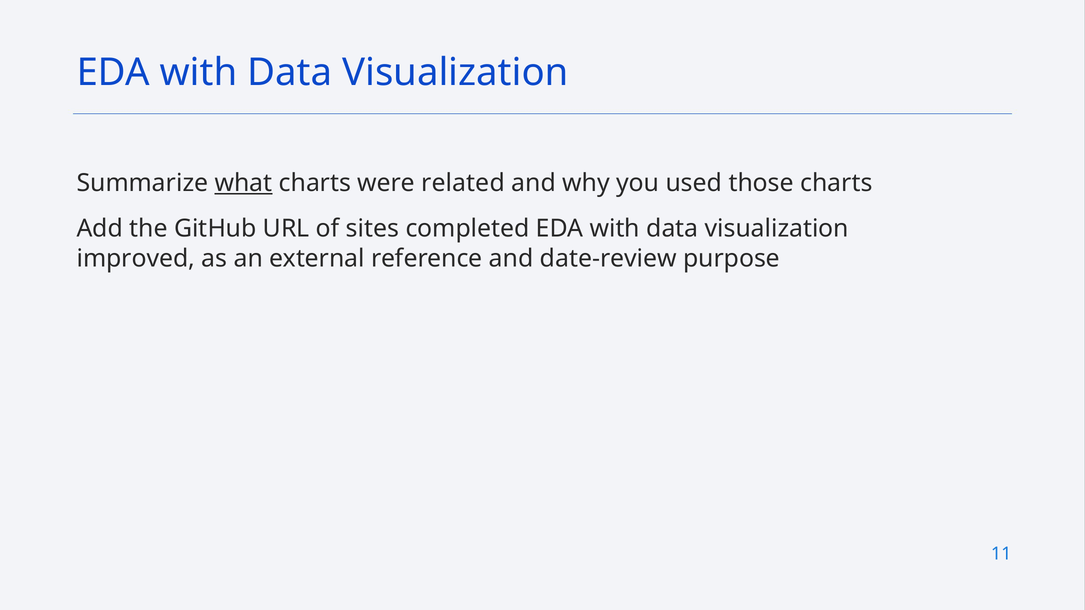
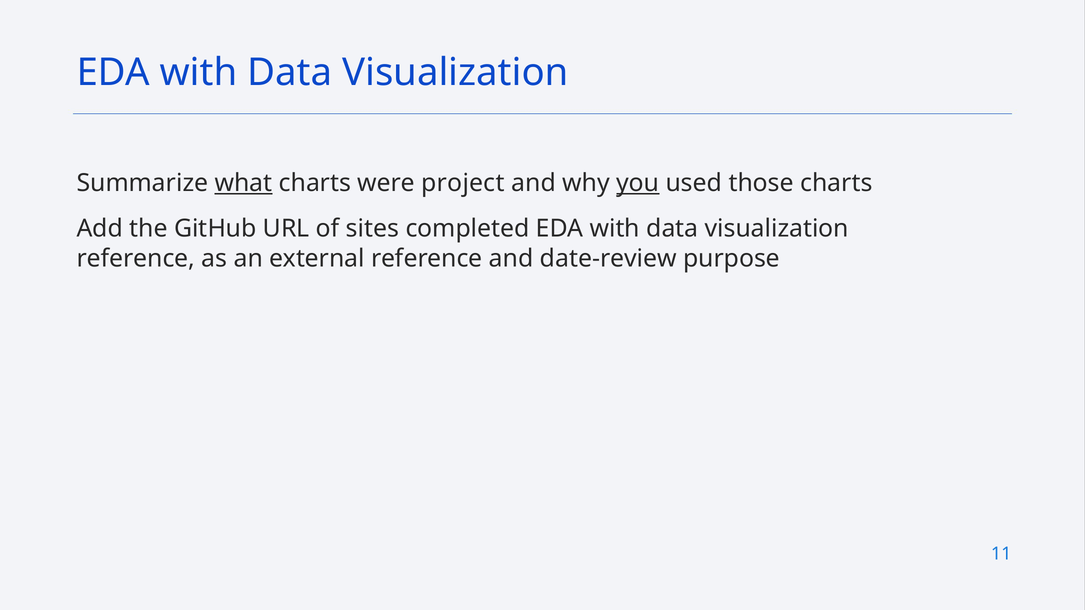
related: related -> project
you underline: none -> present
improved at (136, 259): improved -> reference
